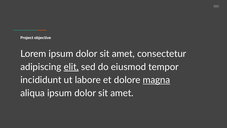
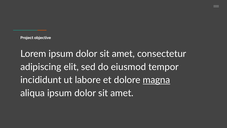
elit underline: present -> none
